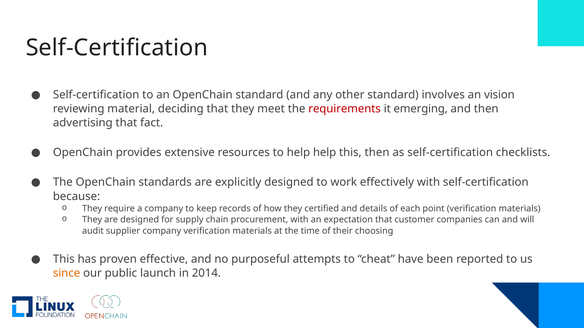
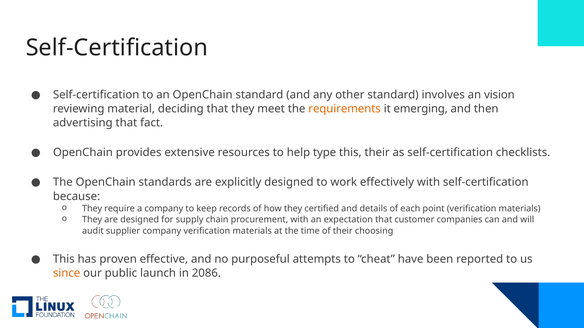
requirements colour: red -> orange
help help: help -> type
this then: then -> their
2014: 2014 -> 2086
